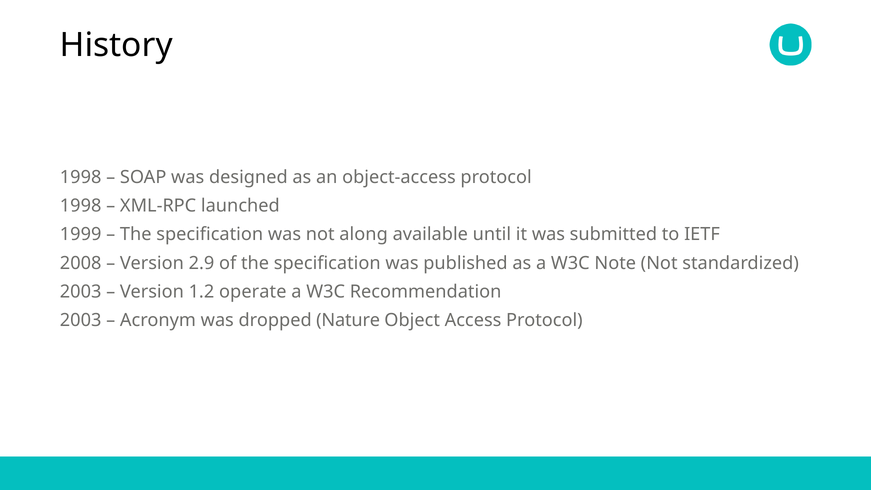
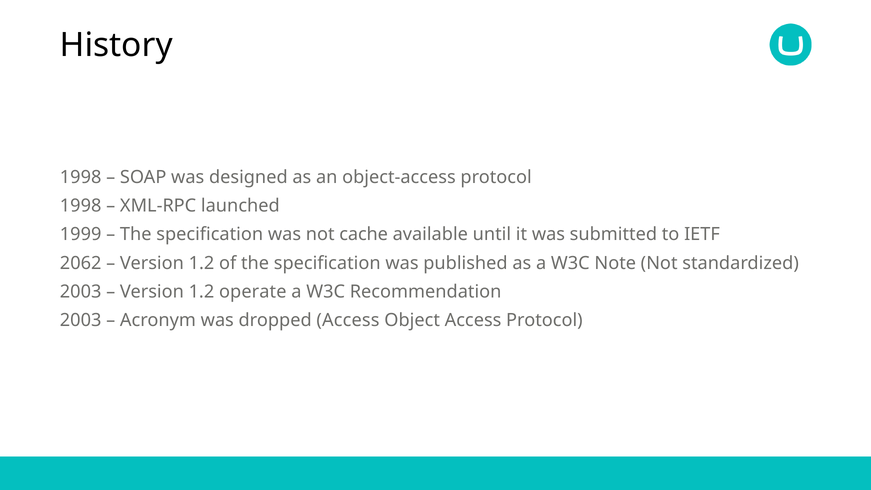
along: along -> cache
2008: 2008 -> 2062
2.9 at (201, 263): 2.9 -> 1.2
dropped Nature: Nature -> Access
